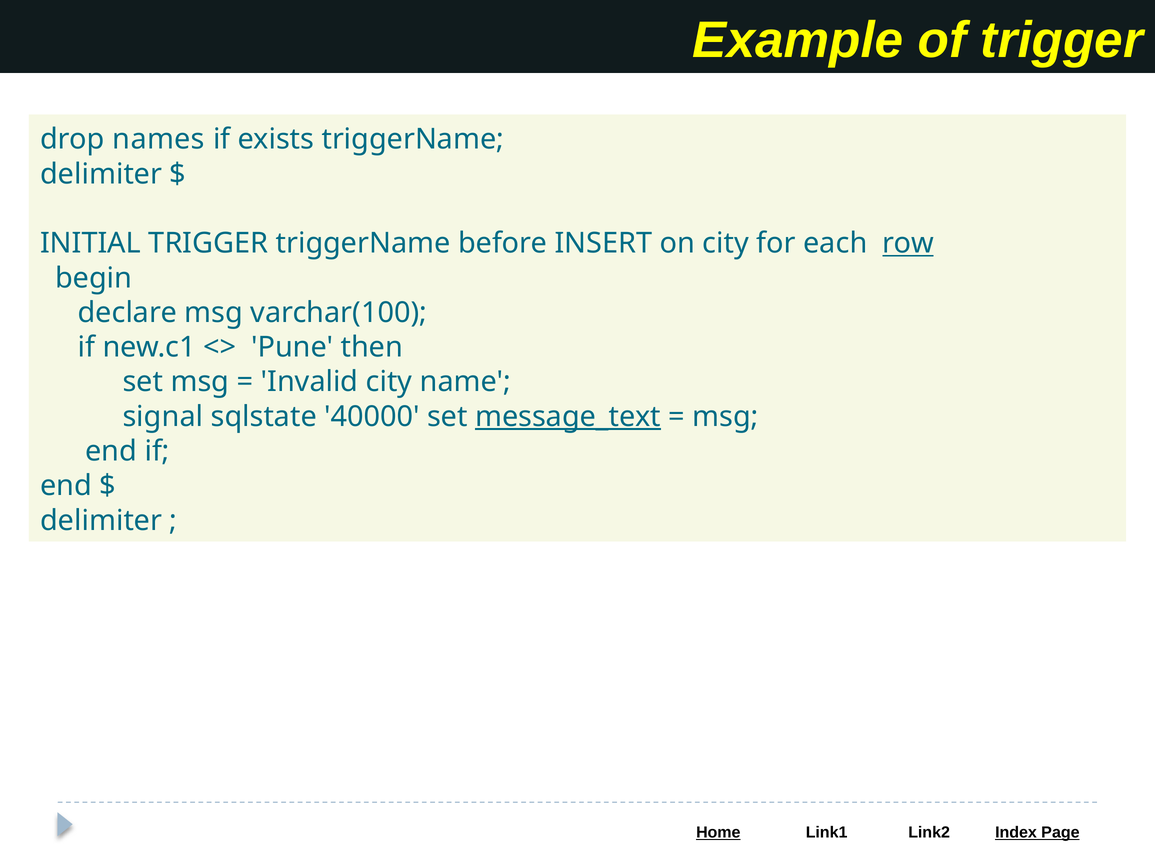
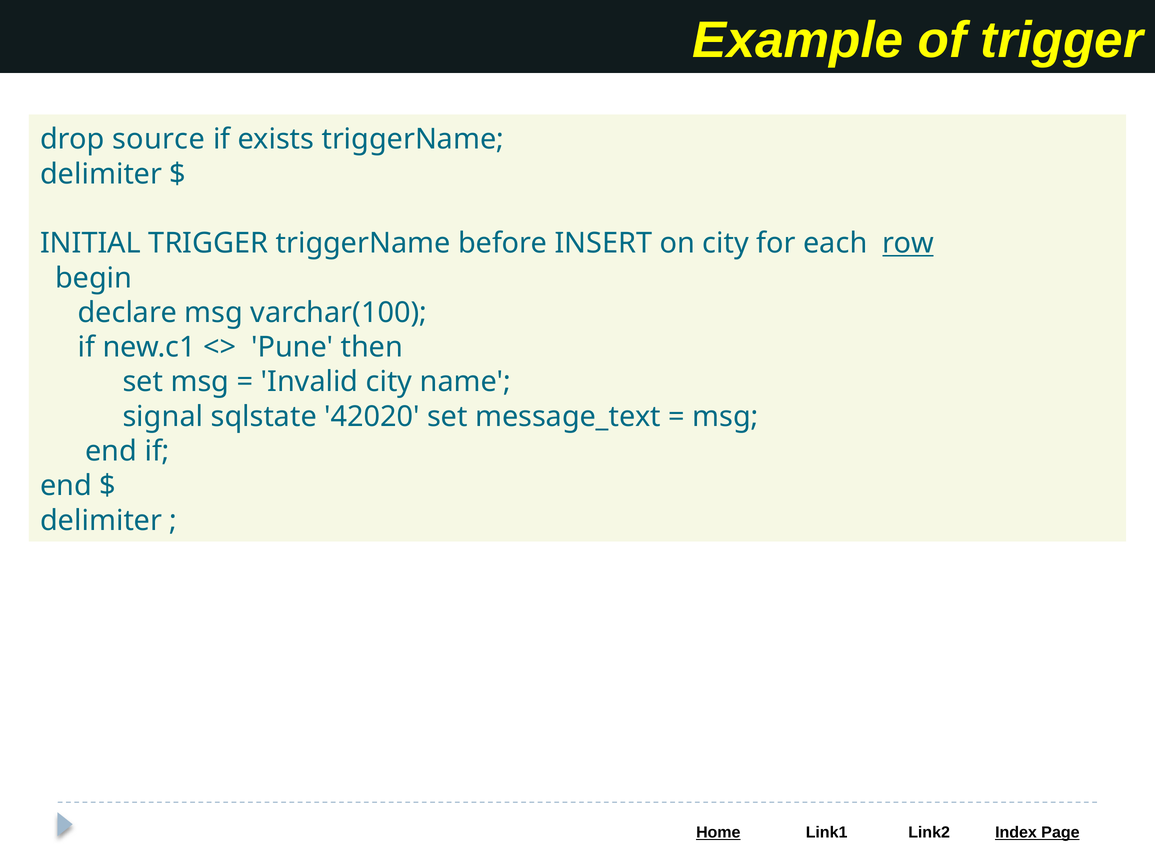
names: names -> source
40000: 40000 -> 42020
message_text underline: present -> none
